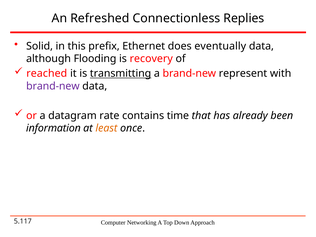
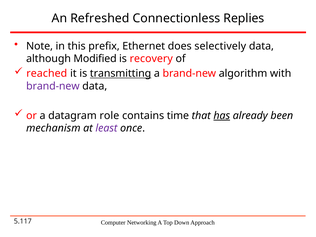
Solid: Solid -> Note
eventually: eventually -> selectively
Flooding: Flooding -> Modified
represent: represent -> algorithm
rate: rate -> role
has underline: none -> present
information: information -> mechanism
least colour: orange -> purple
